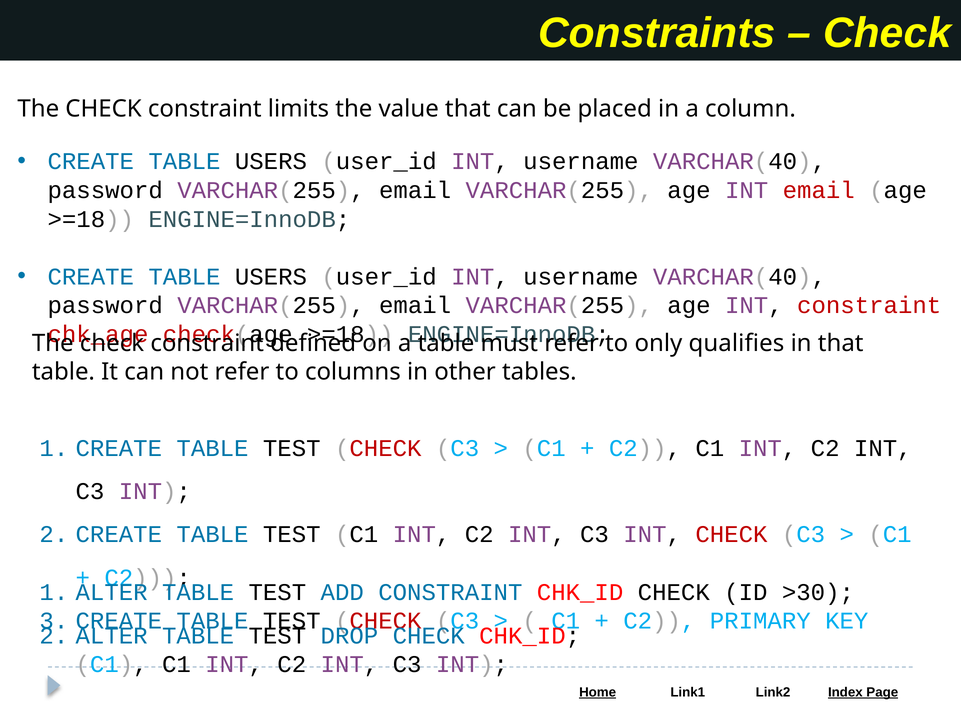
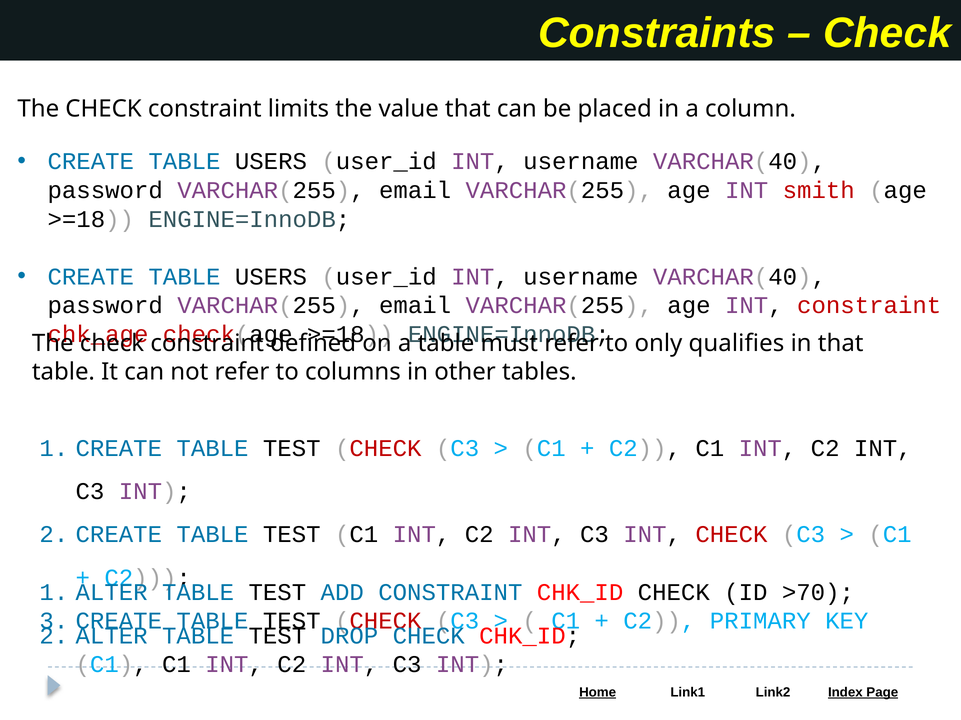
INT email: email -> smith
>30: >30 -> >70
